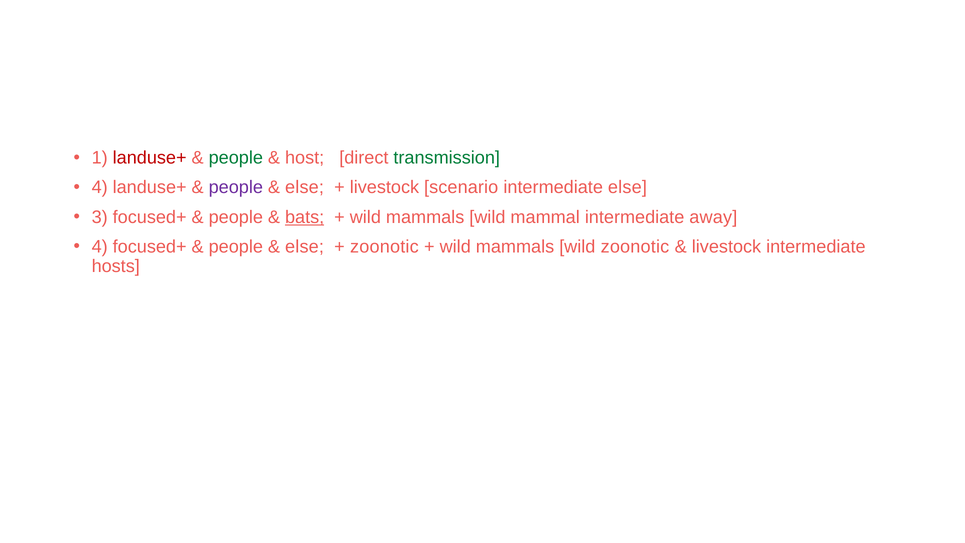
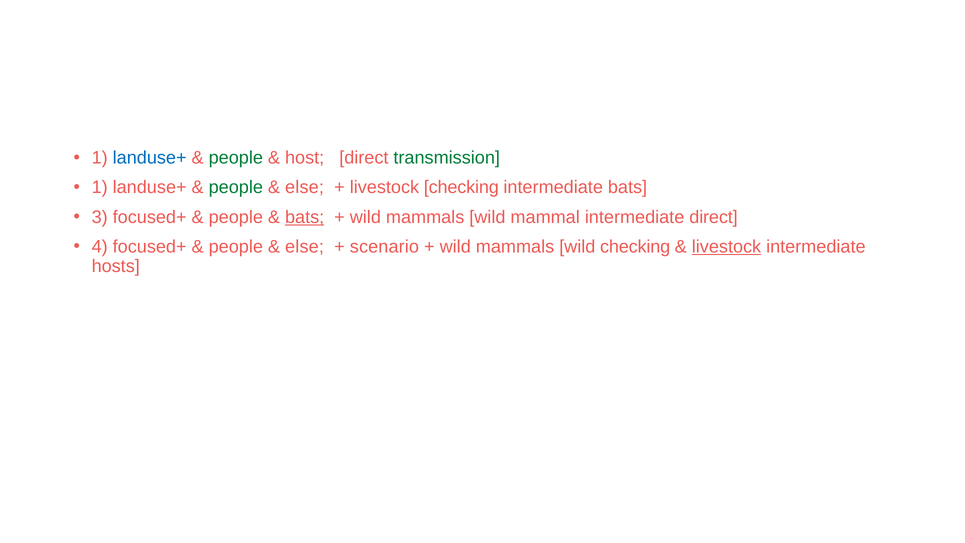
landuse+ at (150, 158) colour: red -> blue
4 at (100, 187): 4 -> 1
people at (236, 187) colour: purple -> green
livestock scenario: scenario -> checking
intermediate else: else -> bats
intermediate away: away -> direct
zoonotic at (384, 247): zoonotic -> scenario
wild zoonotic: zoonotic -> checking
livestock at (726, 247) underline: none -> present
